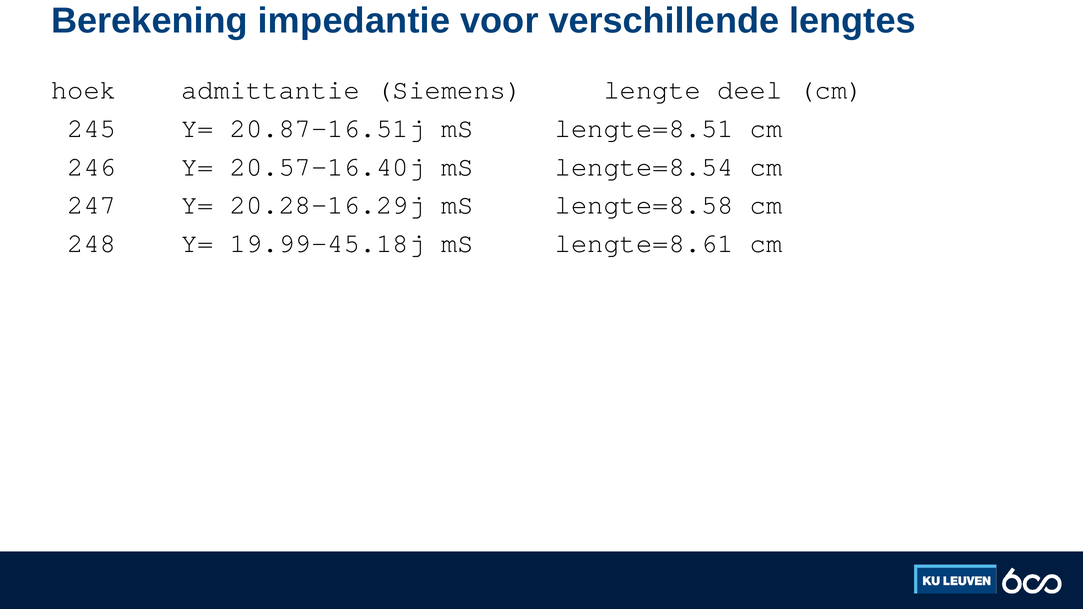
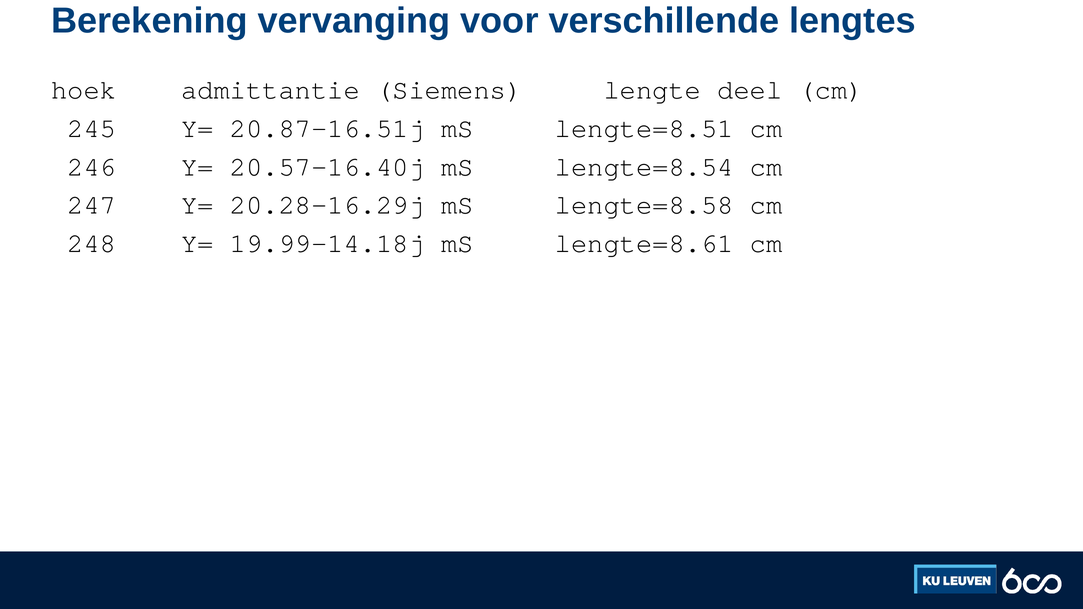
impedantie: impedantie -> vervanging
19.99-45.18j: 19.99-45.18j -> 19.99-14.18j
